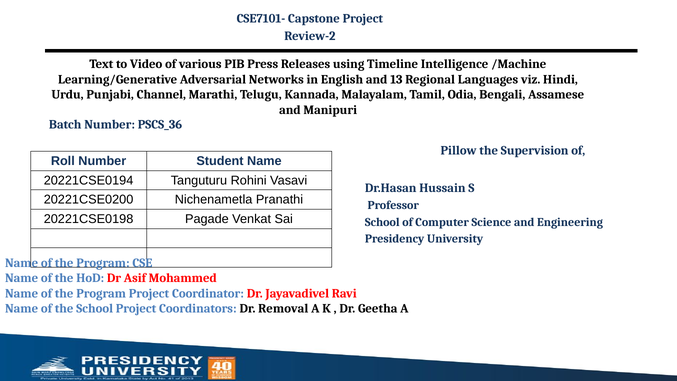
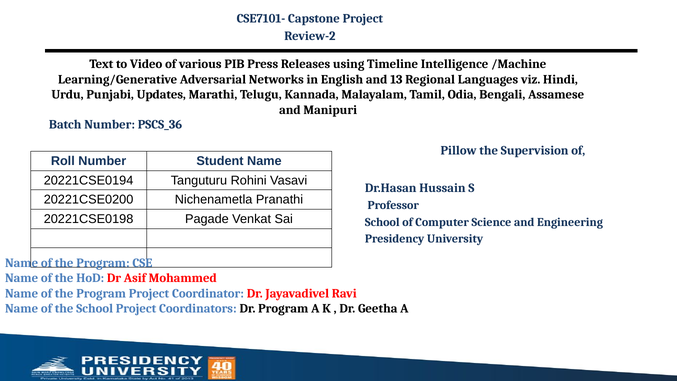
Channel: Channel -> Updates
Dr Removal: Removal -> Program
